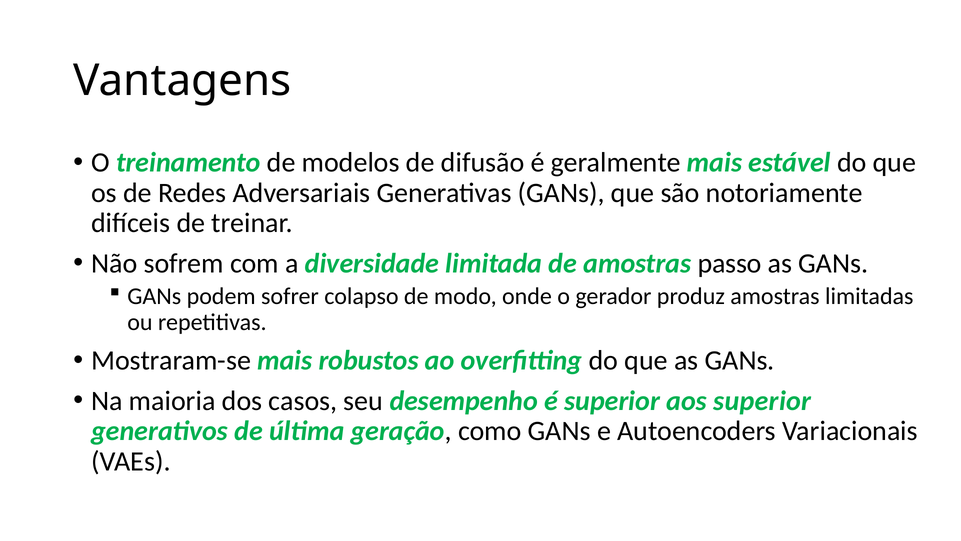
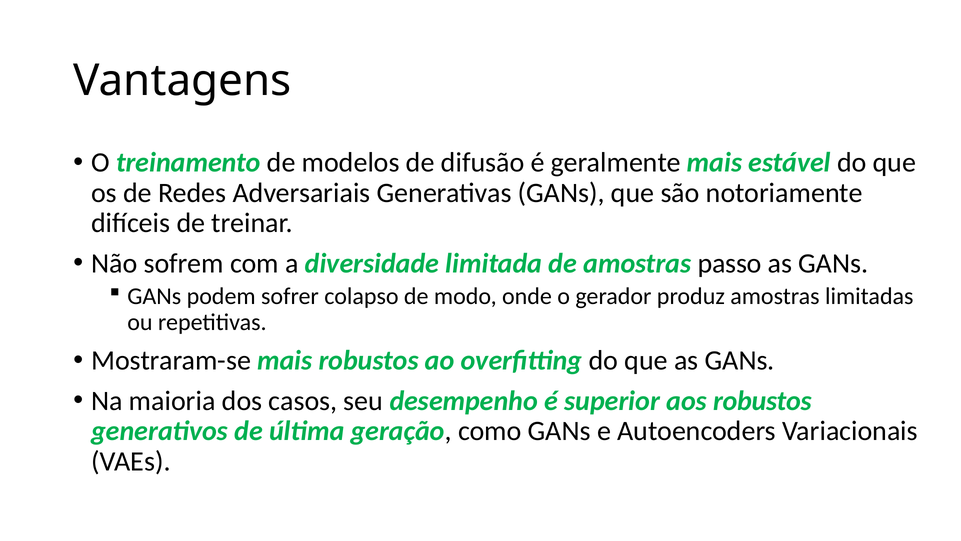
aos superior: superior -> robustos
